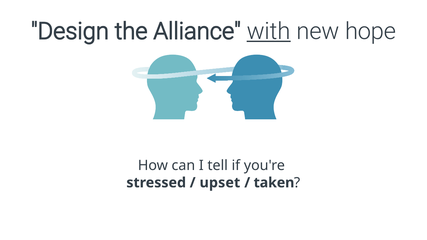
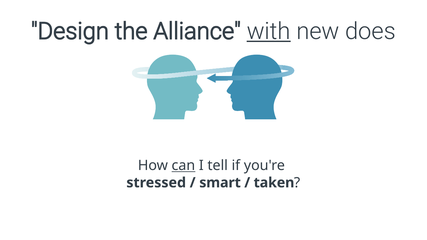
hope: hope -> does
can underline: none -> present
upset: upset -> smart
